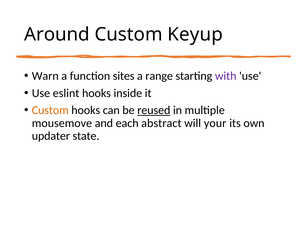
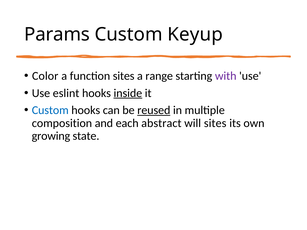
Around: Around -> Params
Warn: Warn -> Color
inside underline: none -> present
Custom at (50, 110) colour: orange -> blue
mousemove: mousemove -> composition
will your: your -> sites
updater: updater -> growing
